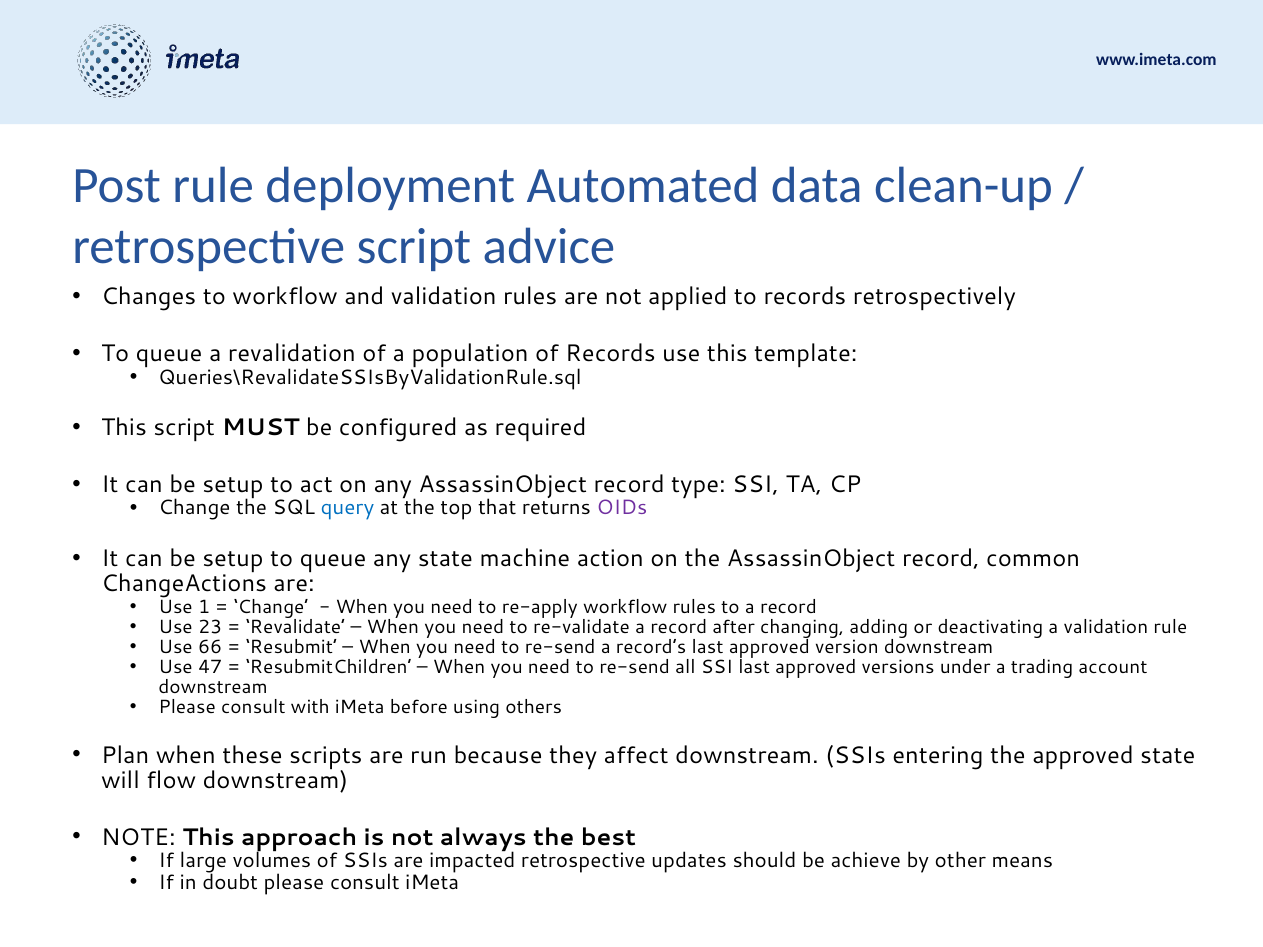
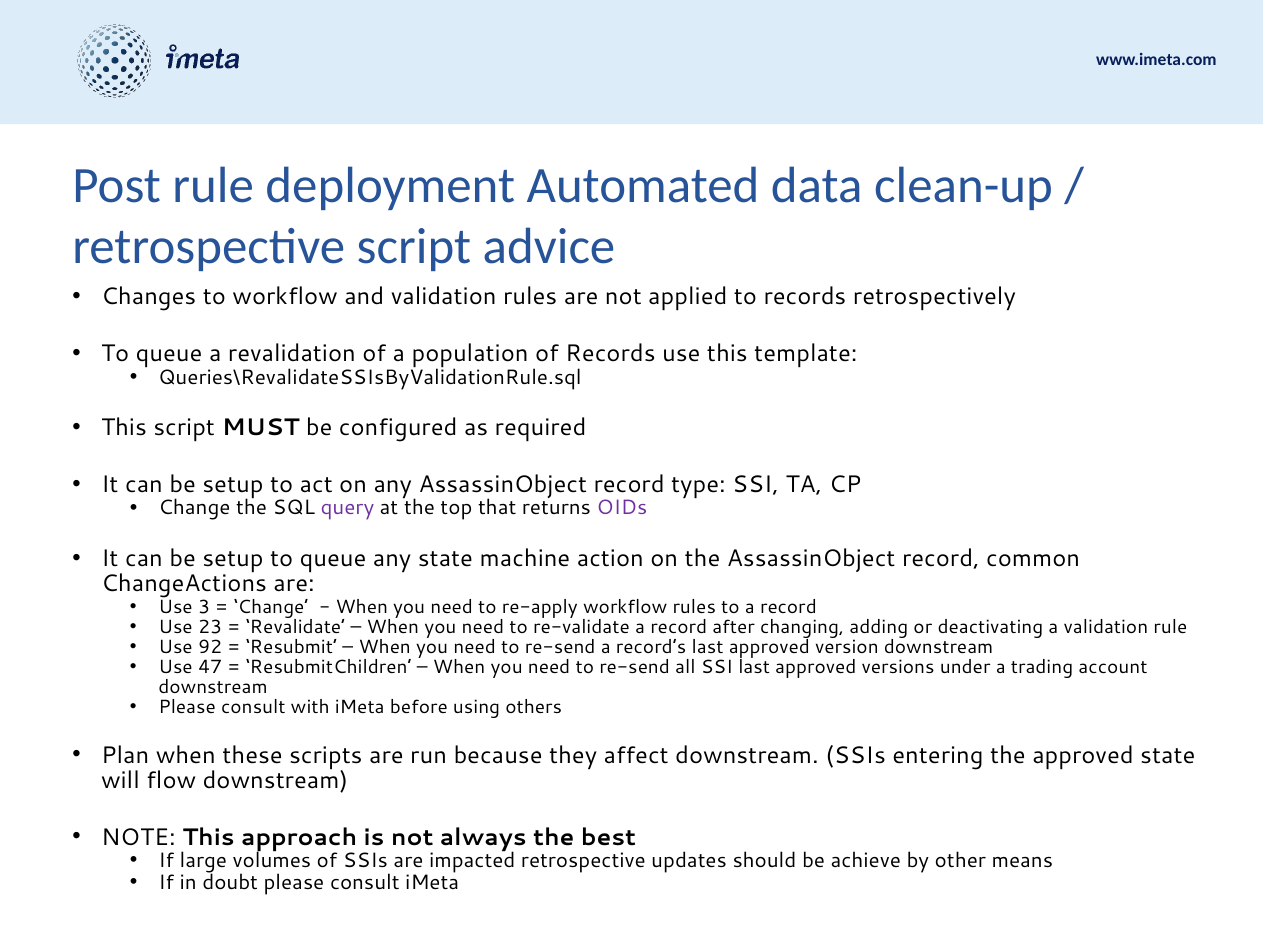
query colour: blue -> purple
1: 1 -> 3
66: 66 -> 92
